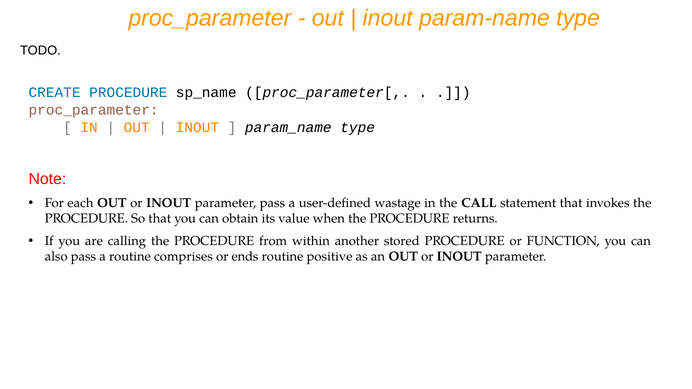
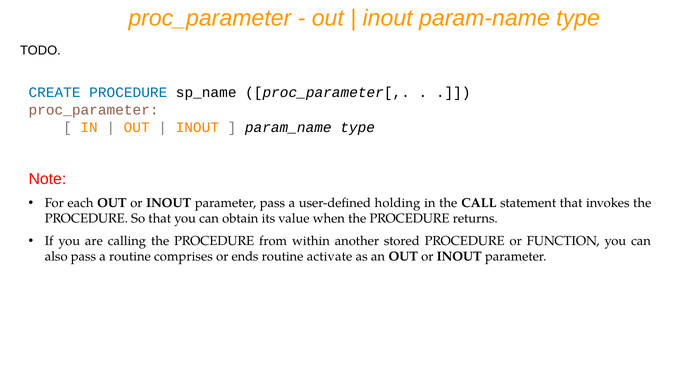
wastage: wastage -> holding
positive: positive -> activate
